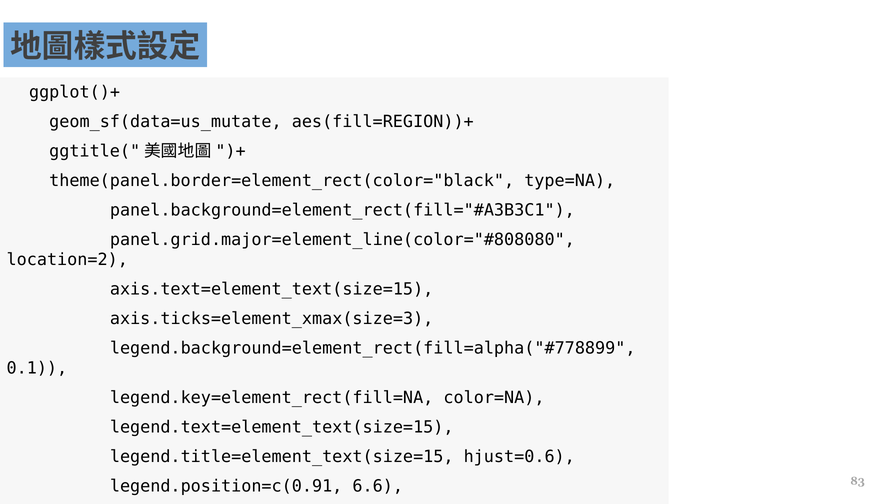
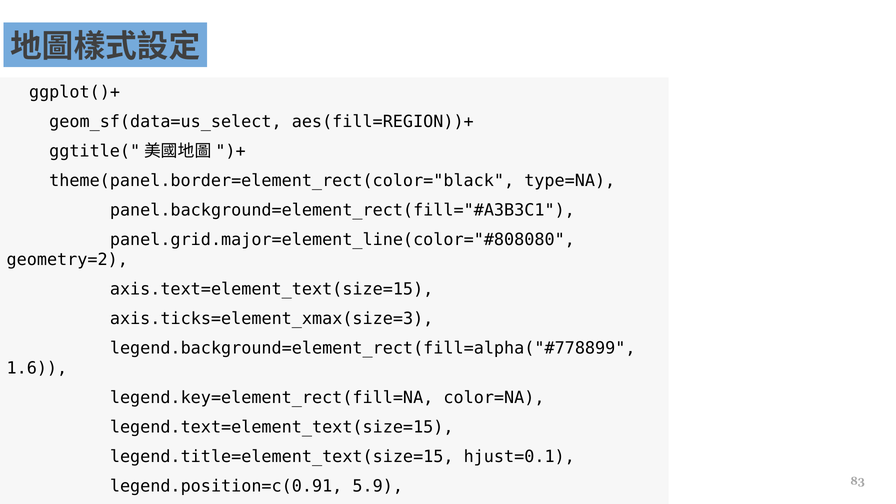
geom_sf(data=us_mutate: geom_sf(data=us_mutate -> geom_sf(data=us_select
location=2: location=2 -> geometry=2
0.1: 0.1 -> 1.6
hjust=0.6: hjust=0.6 -> hjust=0.1
6.6: 6.6 -> 5.9
